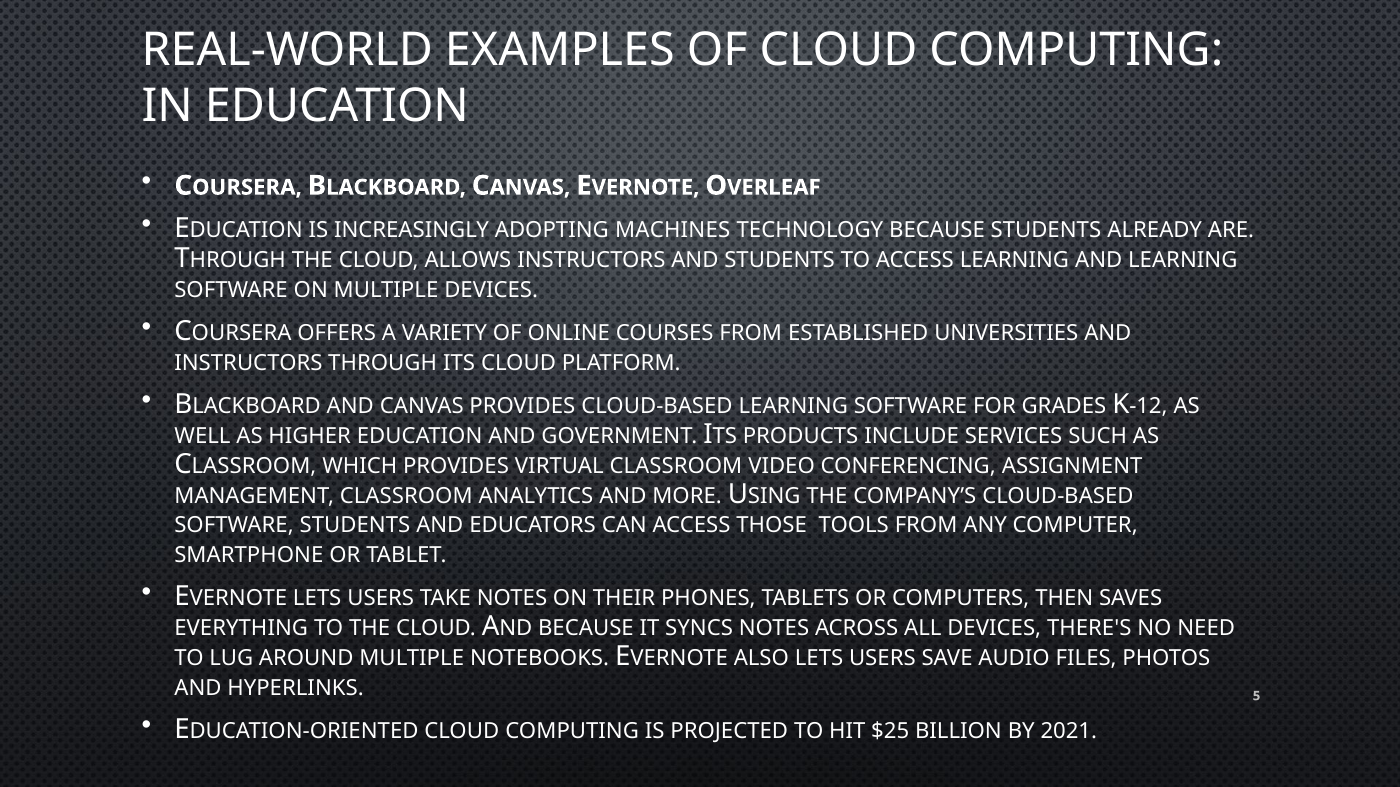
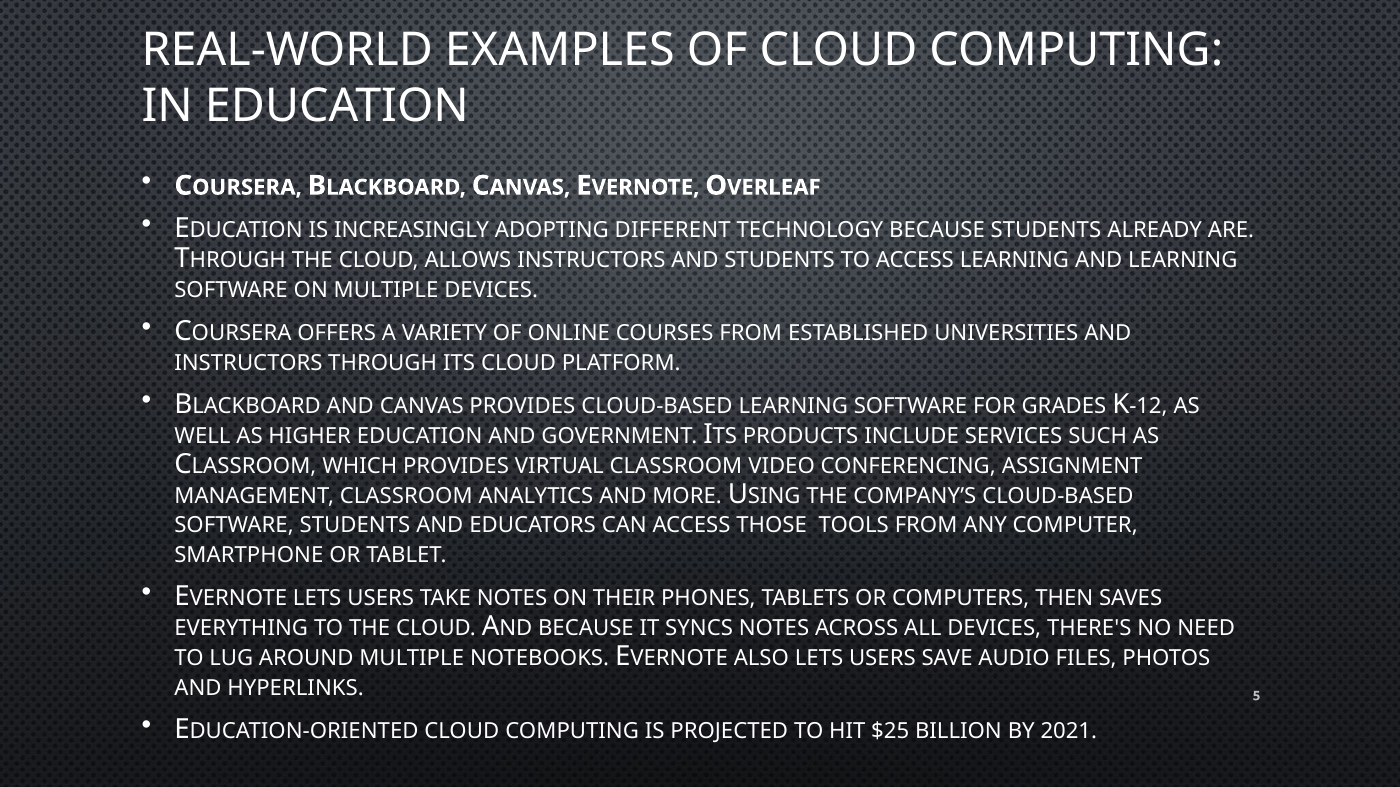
MACHINES: MACHINES -> DIFFERENT
